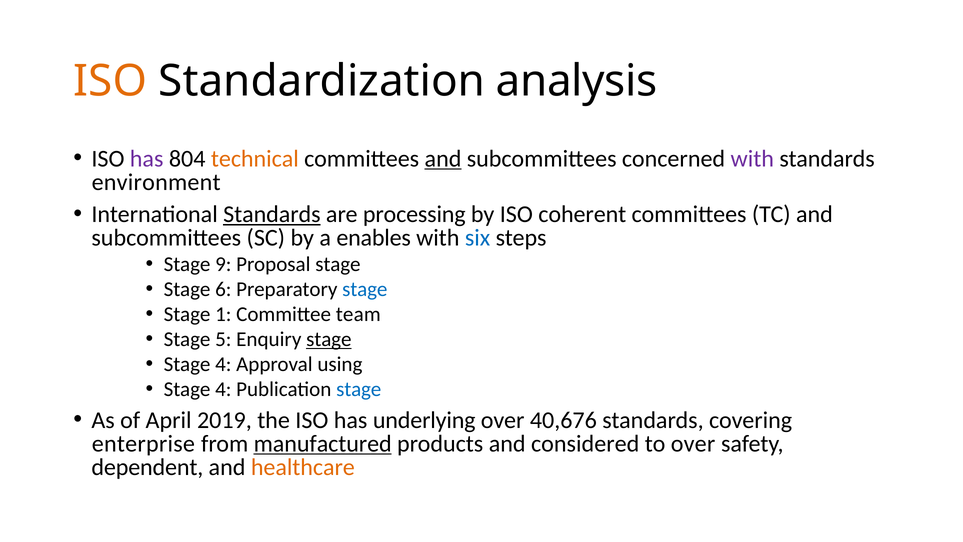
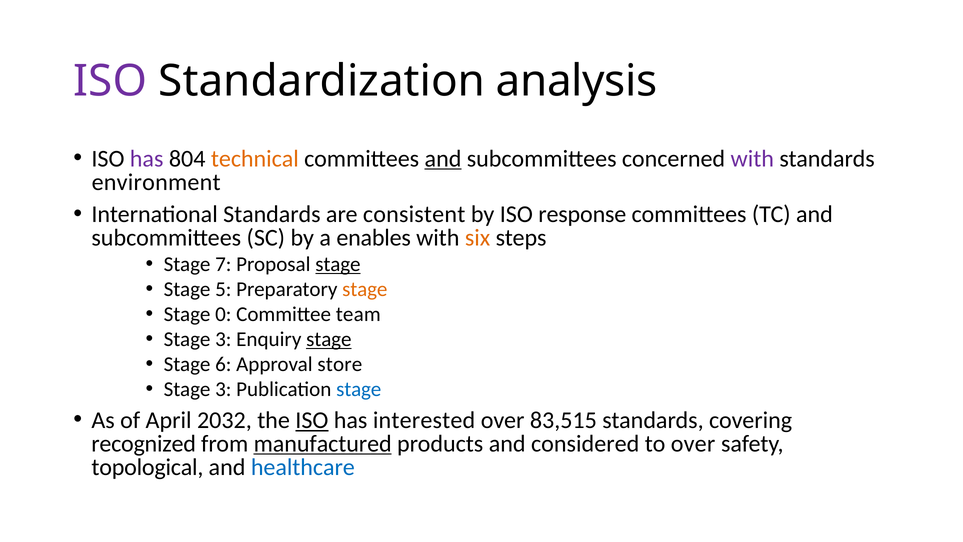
ISO at (110, 81) colour: orange -> purple
Standards at (272, 214) underline: present -> none
processing: processing -> consistent
coherent: coherent -> response
six colour: blue -> orange
9: 9 -> 7
stage at (338, 264) underline: none -> present
6: 6 -> 5
stage at (365, 289) colour: blue -> orange
1: 1 -> 0
5 at (223, 339): 5 -> 3
4 at (223, 364): 4 -> 6
using: using -> store
4 at (223, 389): 4 -> 3
2019: 2019 -> 2032
ISO at (312, 420) underline: none -> present
underlying: underlying -> interested
40,676: 40,676 -> 83,515
enterprise: enterprise -> recognized
dependent: dependent -> topological
healthcare colour: orange -> blue
